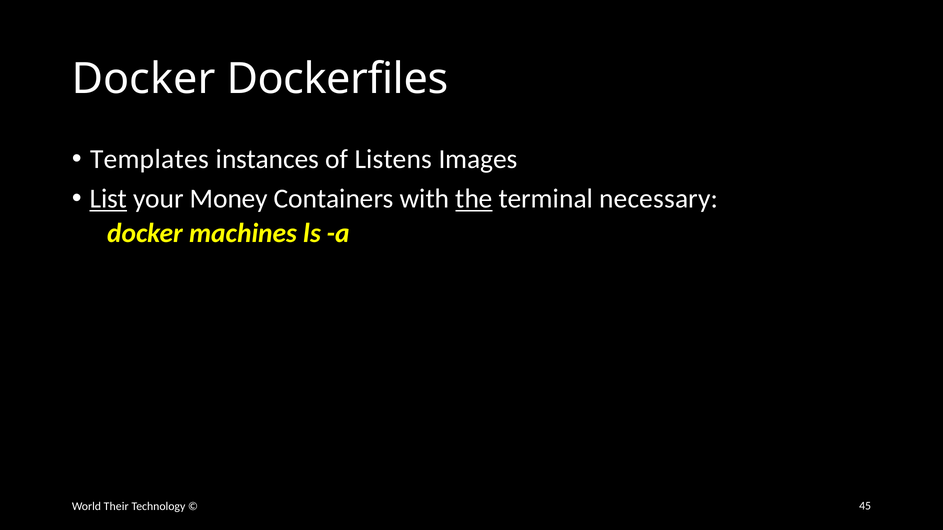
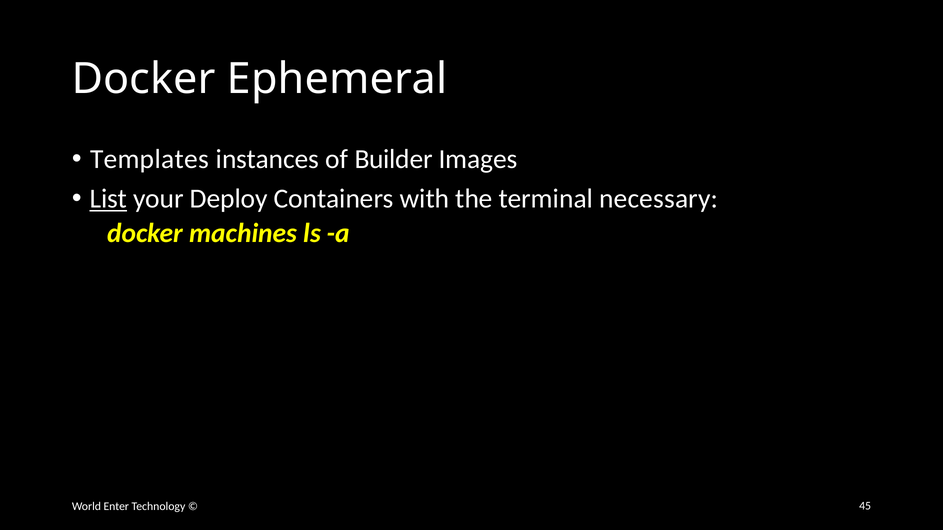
Dockerfiles: Dockerfiles -> Ephemeral
Listens: Listens -> Builder
Money: Money -> Deploy
the underline: present -> none
Their: Their -> Enter
